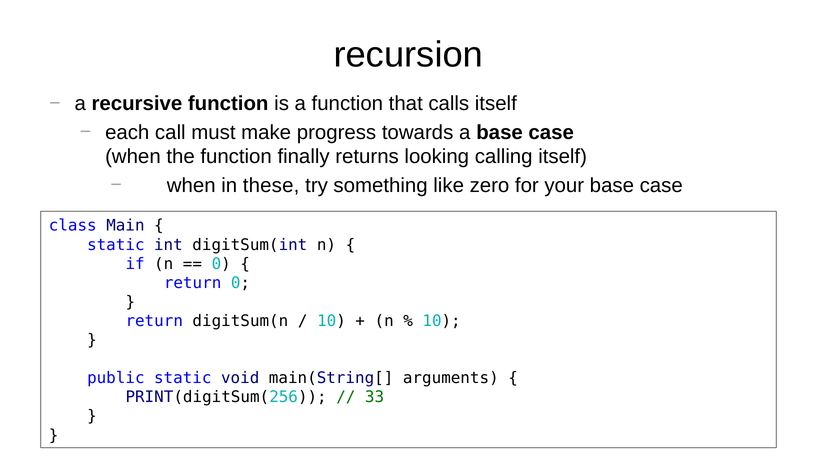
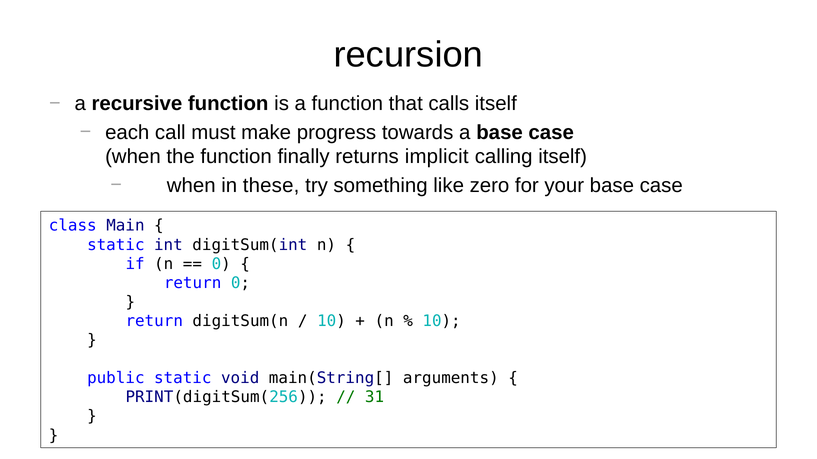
looking: looking -> implicit
33: 33 -> 31
